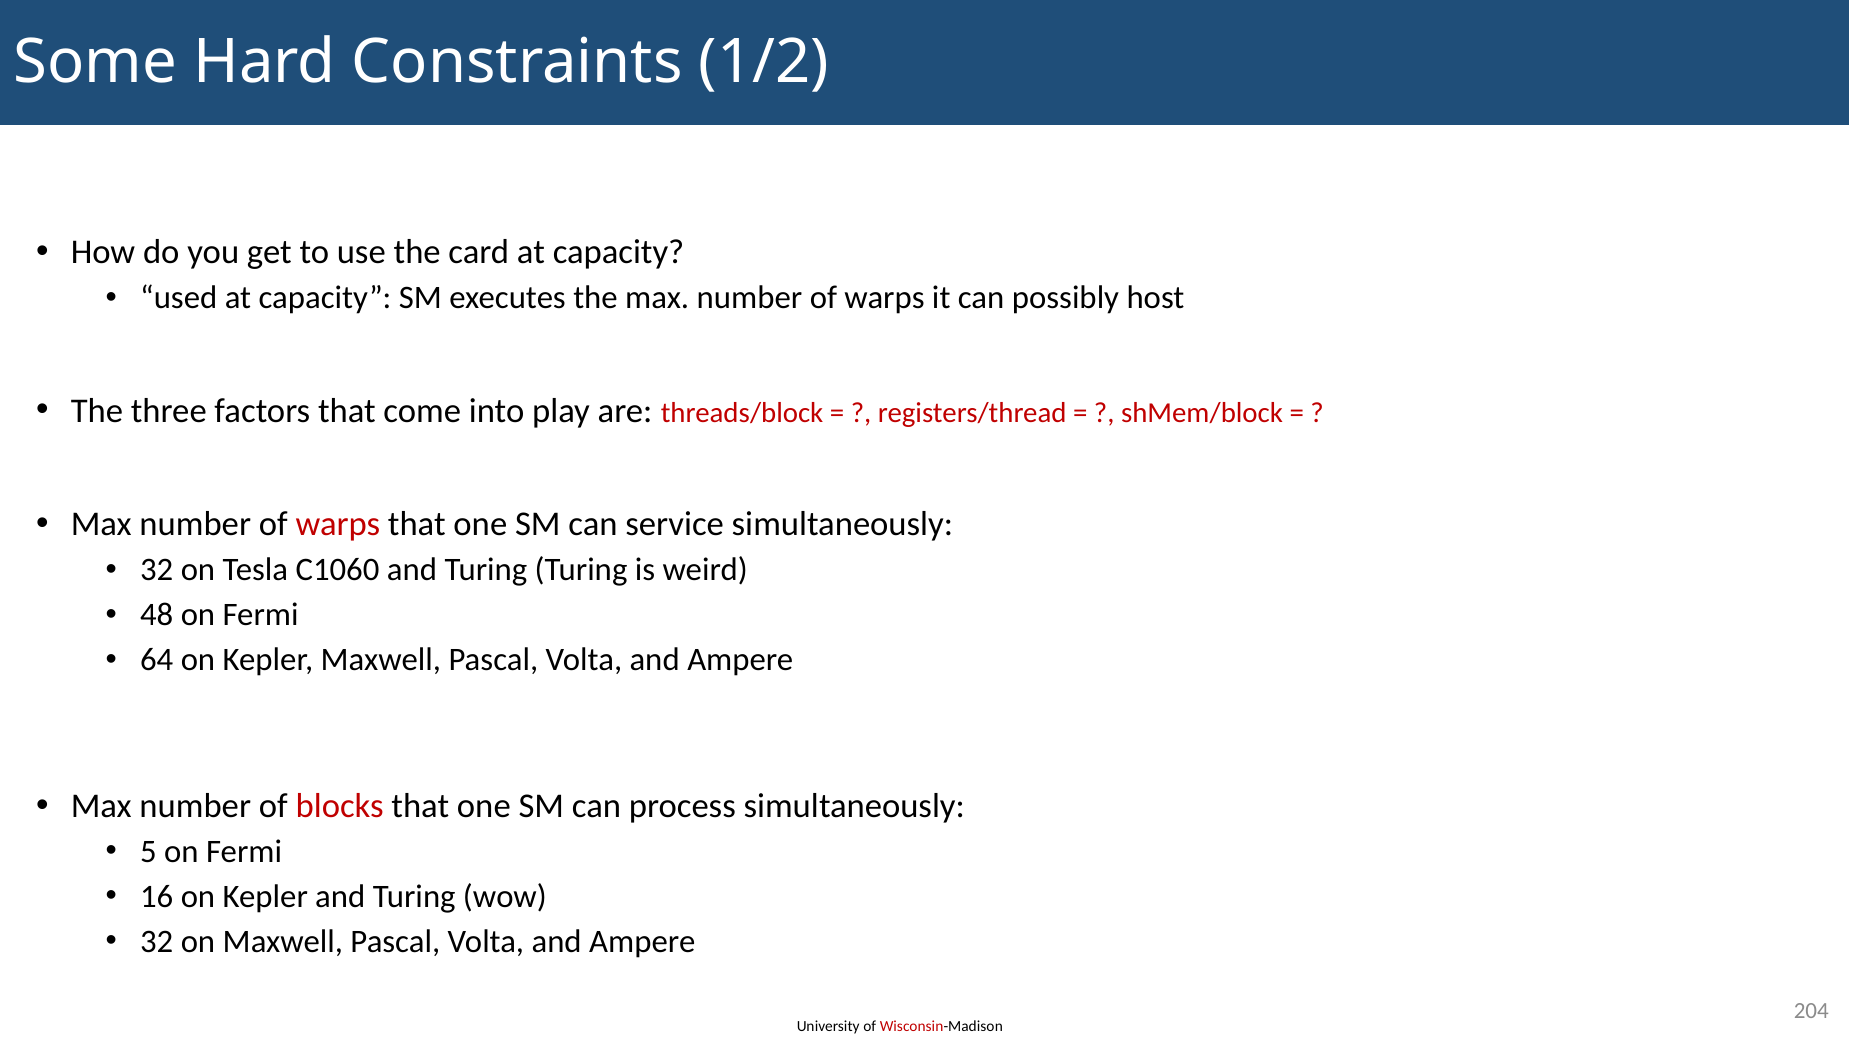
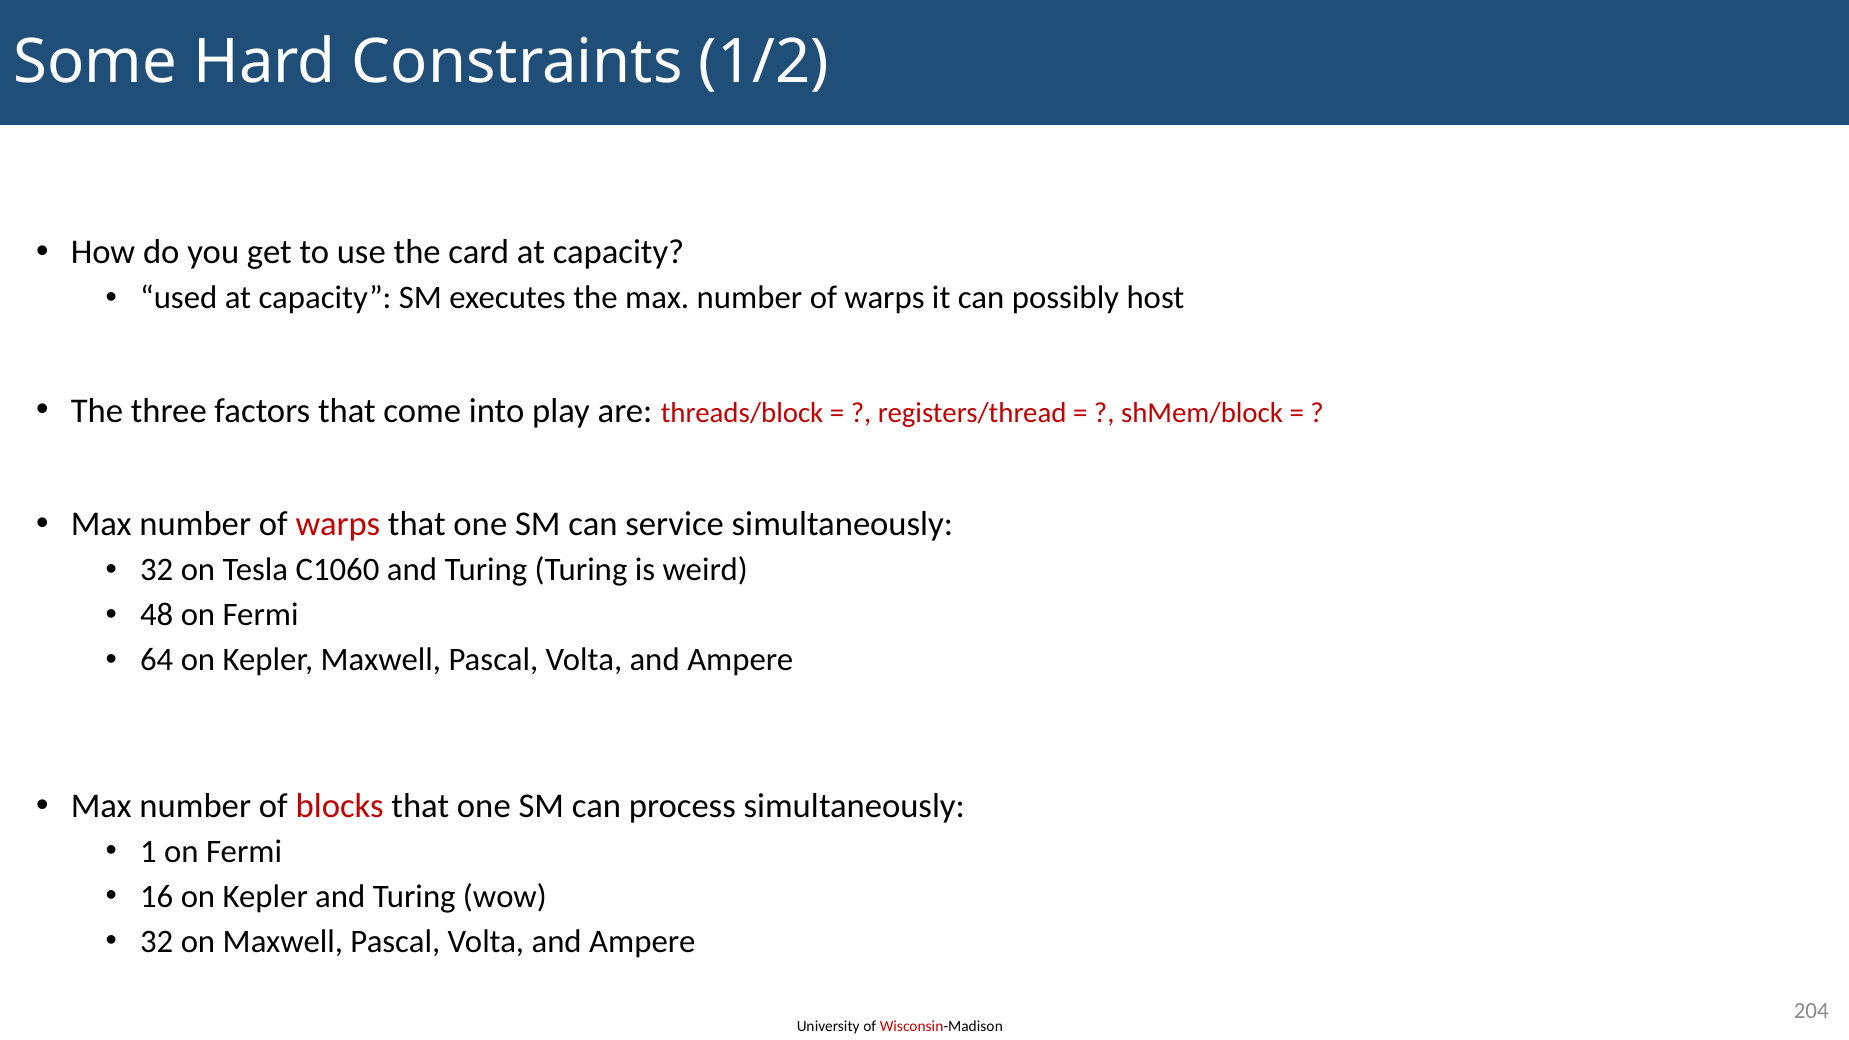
5: 5 -> 1
